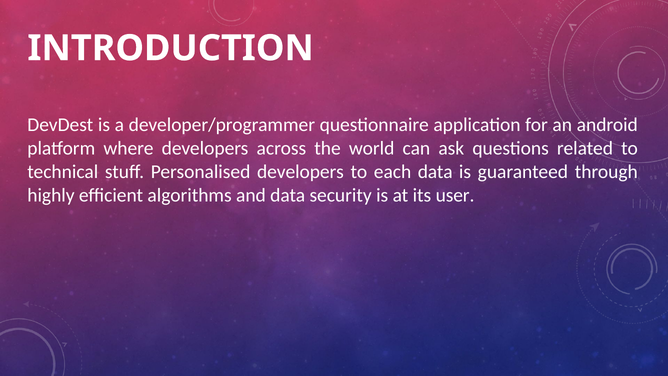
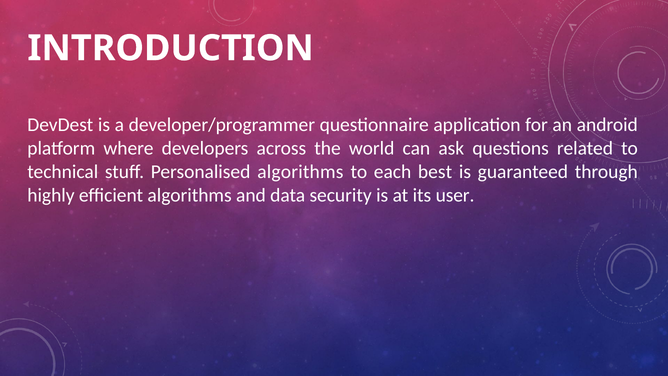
Personalised developers: developers -> algorithms
each data: data -> best
